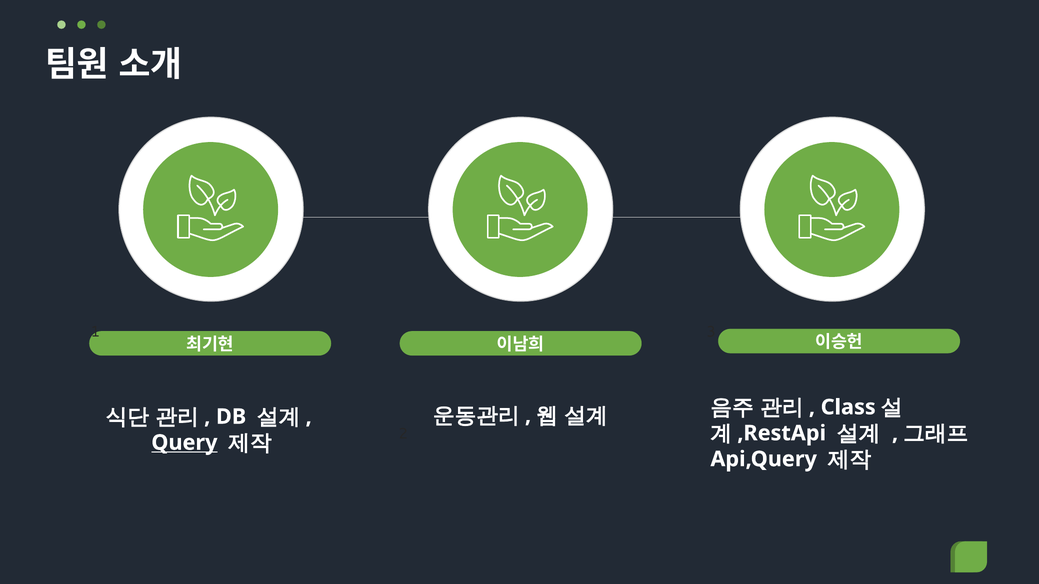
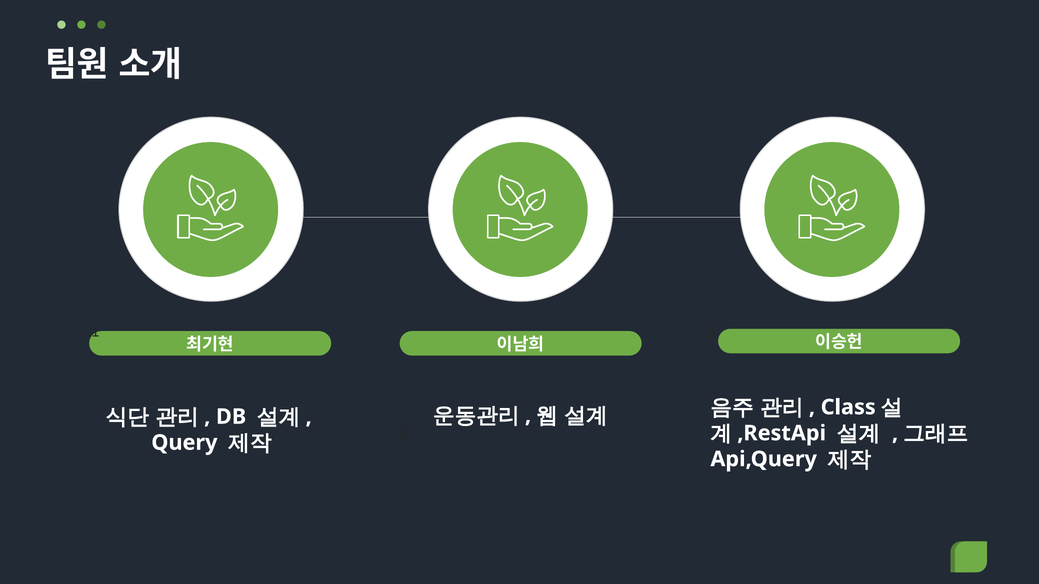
Query underline: present -> none
